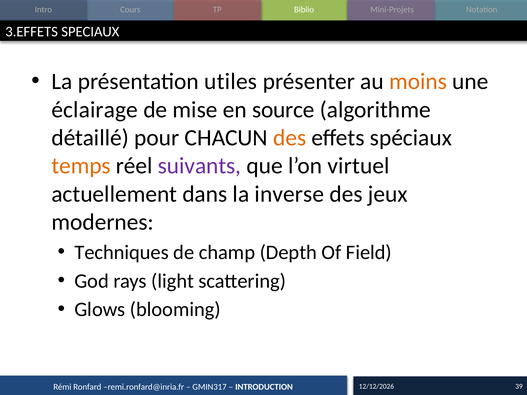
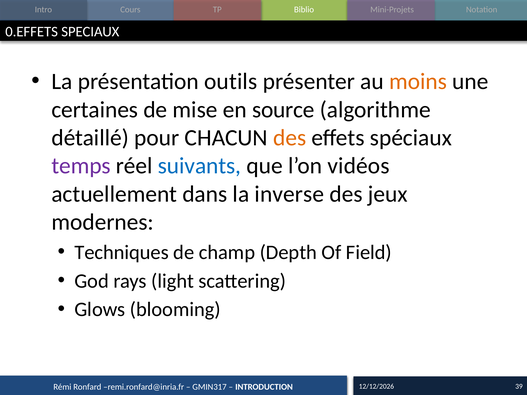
3.EFFETS: 3.EFFETS -> 0.EFFETS
utiles: utiles -> outils
éclairage: éclairage -> certaines
temps colour: orange -> purple
suivants colour: purple -> blue
virtuel: virtuel -> vidéos
